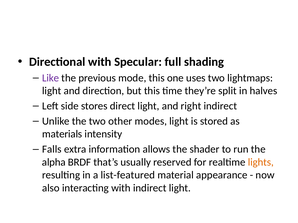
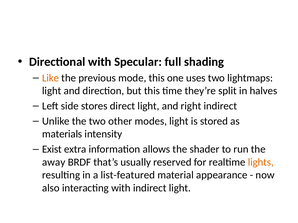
Like colour: purple -> orange
Falls: Falls -> Exist
alpha: alpha -> away
